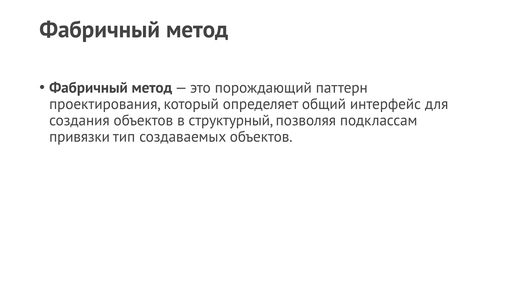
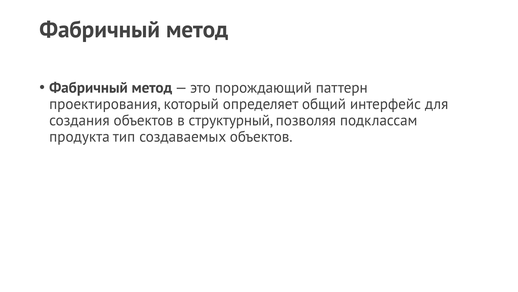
привязки: привязки -> продукта
